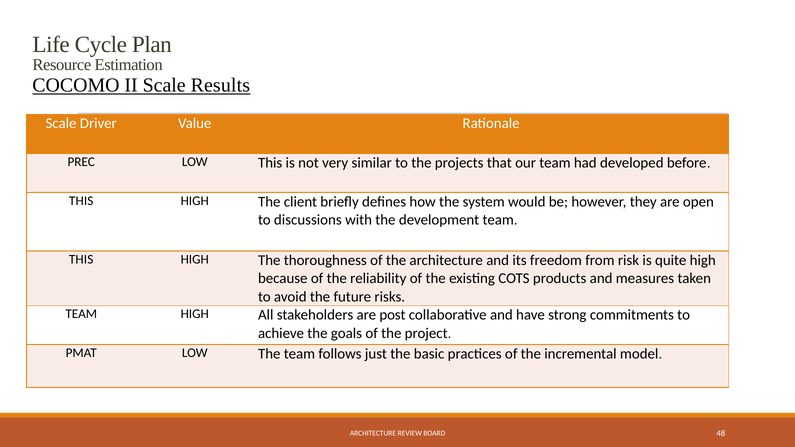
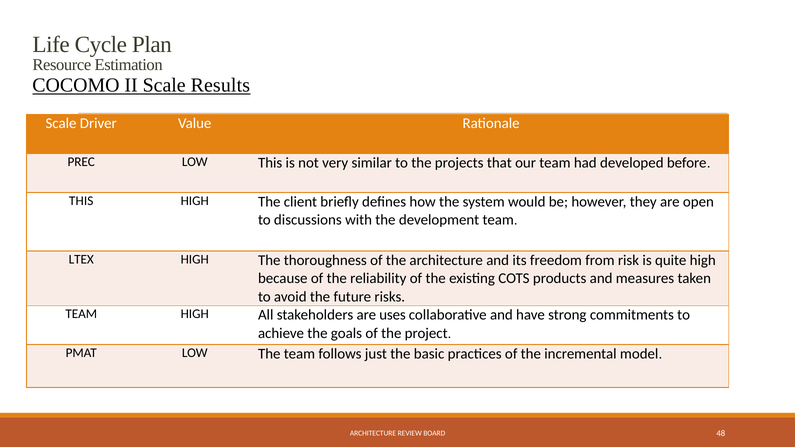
THIS at (81, 259): THIS -> LTEX
post: post -> uses
